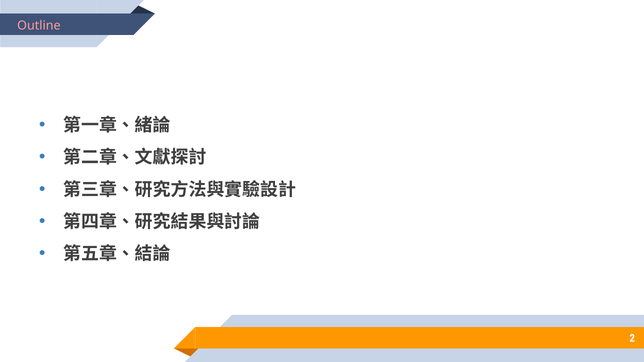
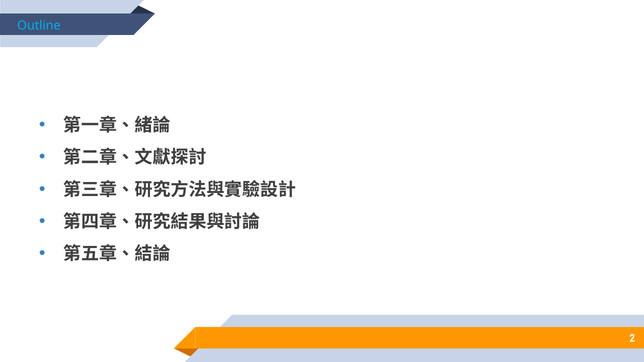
Outline colour: pink -> light blue
